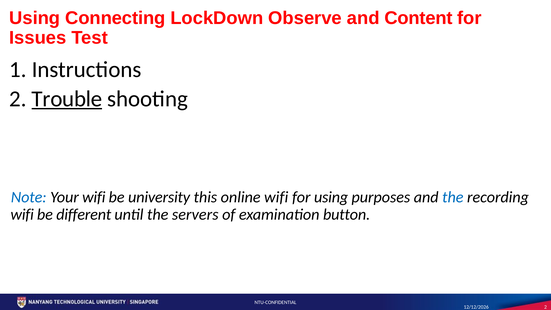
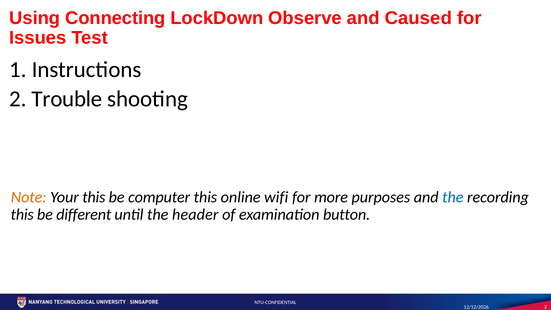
Content: Content -> Caused
Trouble underline: present -> none
Note colour: blue -> orange
Your wifi: wifi -> this
university: university -> computer
for using: using -> more
wifi at (22, 215): wifi -> this
servers: servers -> header
